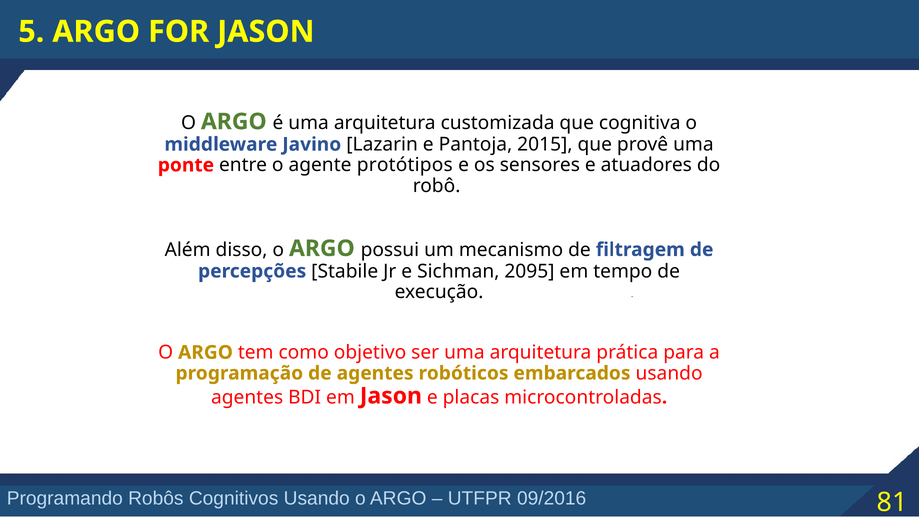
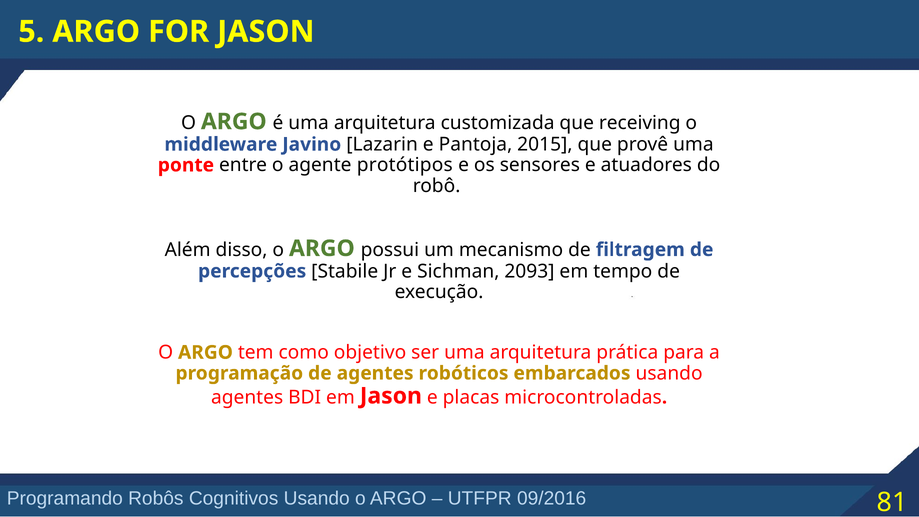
cognitiva: cognitiva -> receiving
2095: 2095 -> 2093
